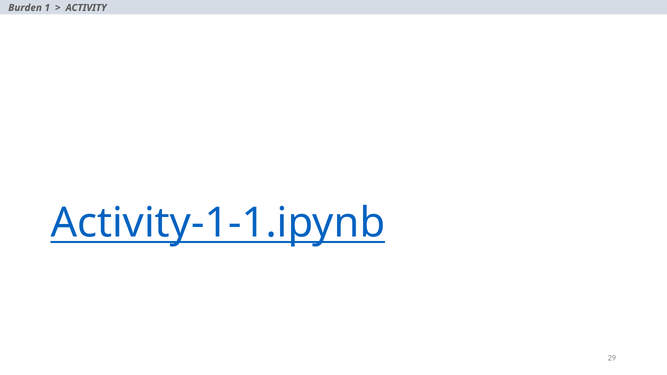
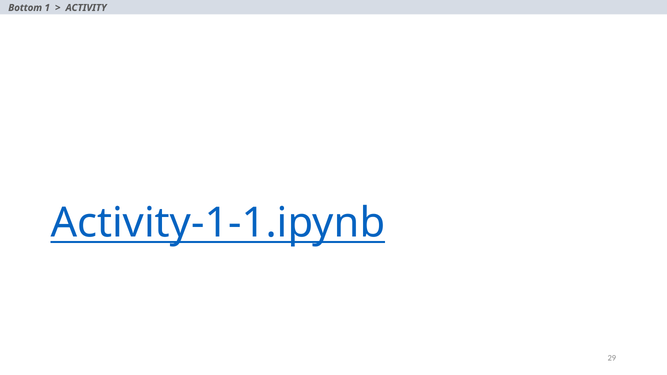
Burden: Burden -> Bottom
